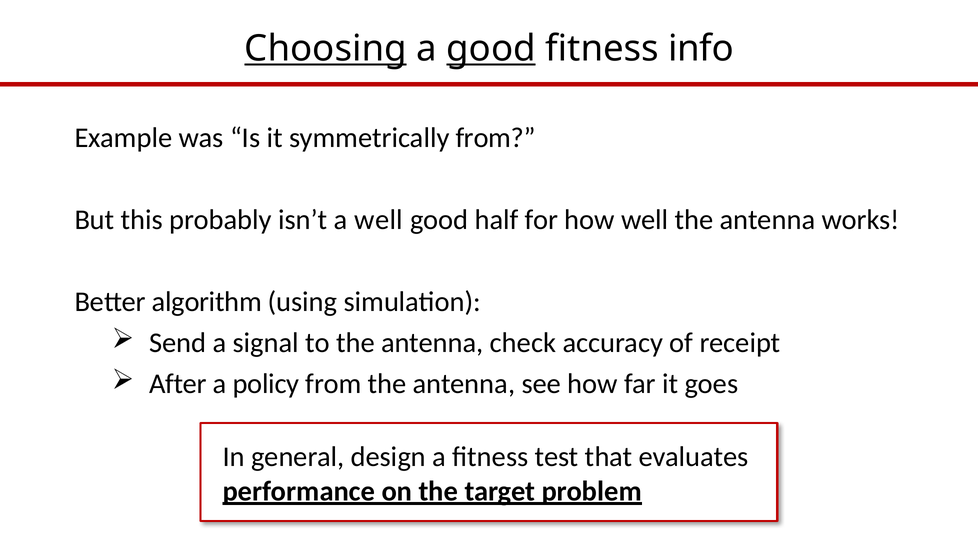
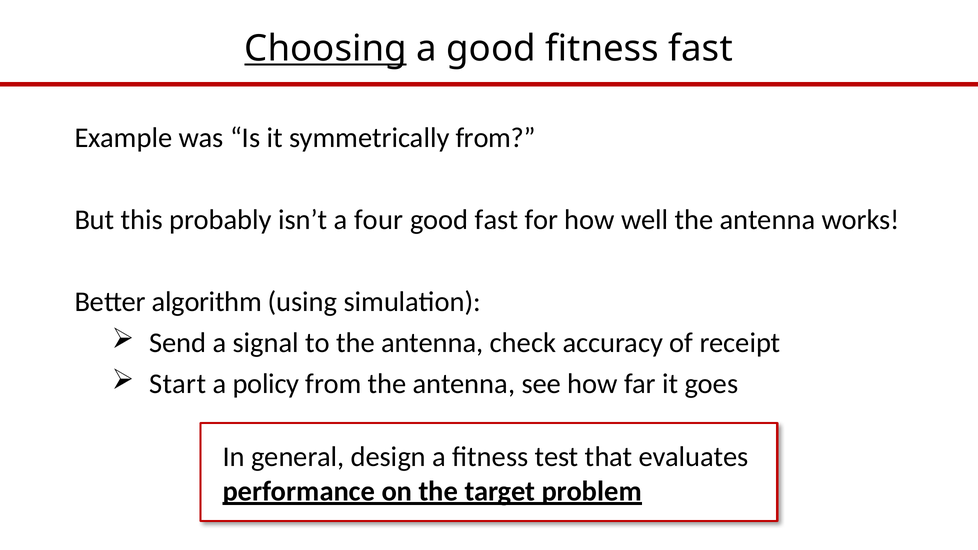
good at (491, 49) underline: present -> none
fitness info: info -> fast
a well: well -> four
good half: half -> fast
After: After -> Start
